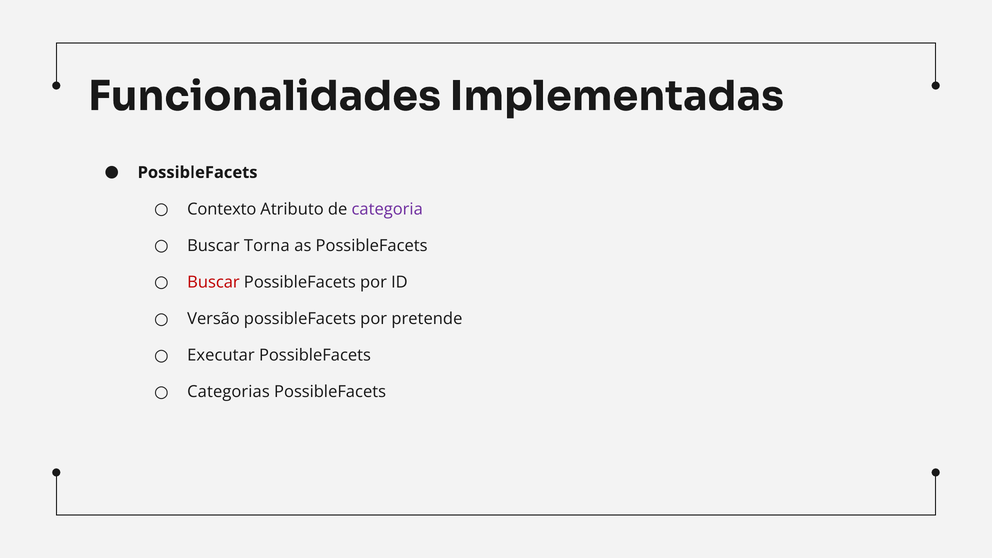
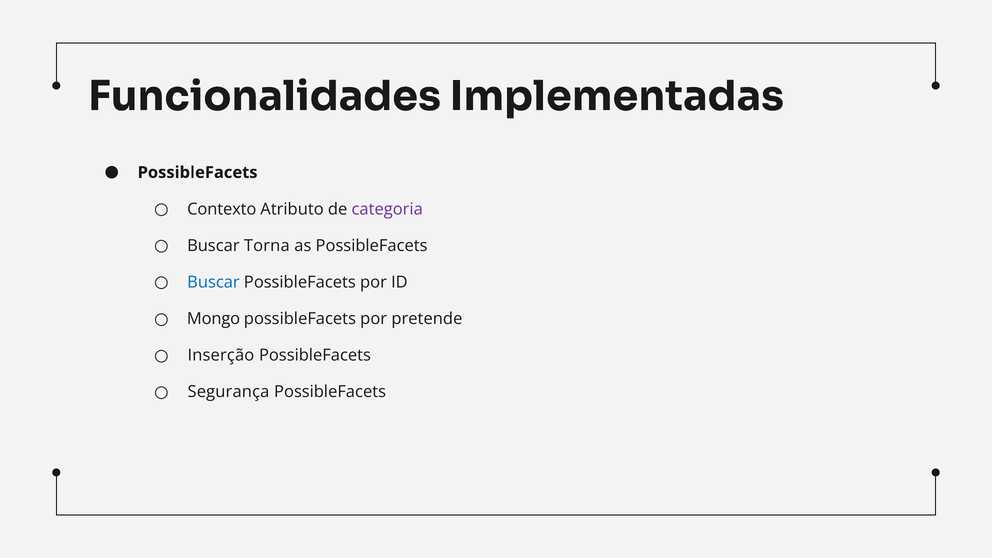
Buscar at (213, 282) colour: red -> blue
Versão: Versão -> Mongo
Executar: Executar -> Inserção
Categorias: Categorias -> Segurança
